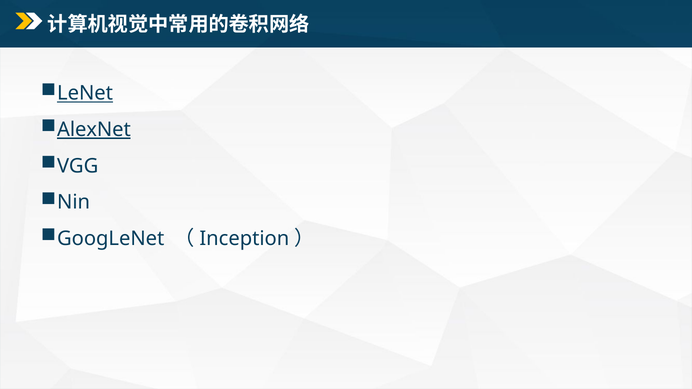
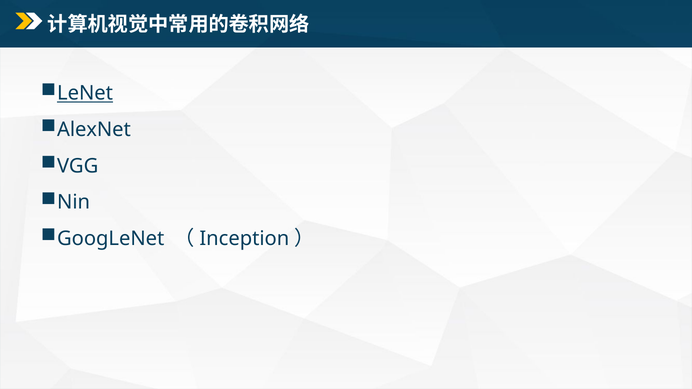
AlexNet underline: present -> none
